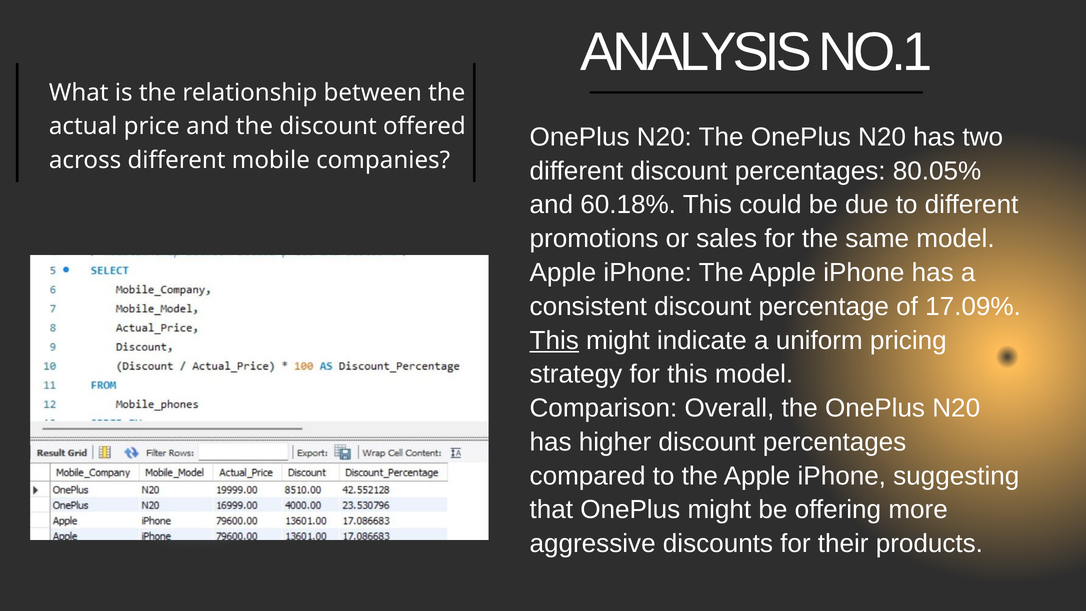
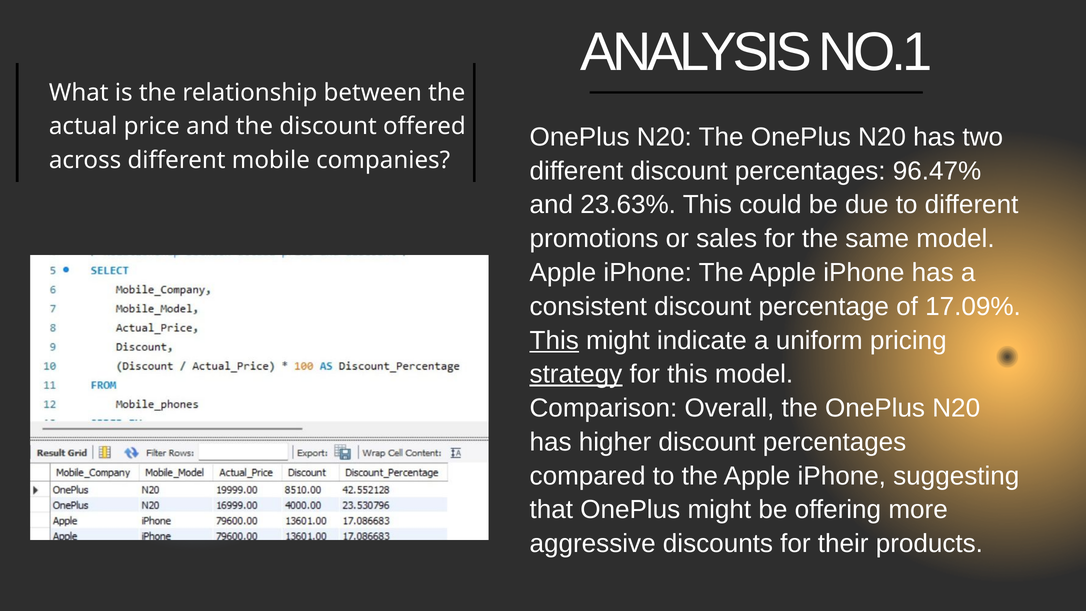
80.05%: 80.05% -> 96.47%
60.18%: 60.18% -> 23.63%
strategy underline: none -> present
